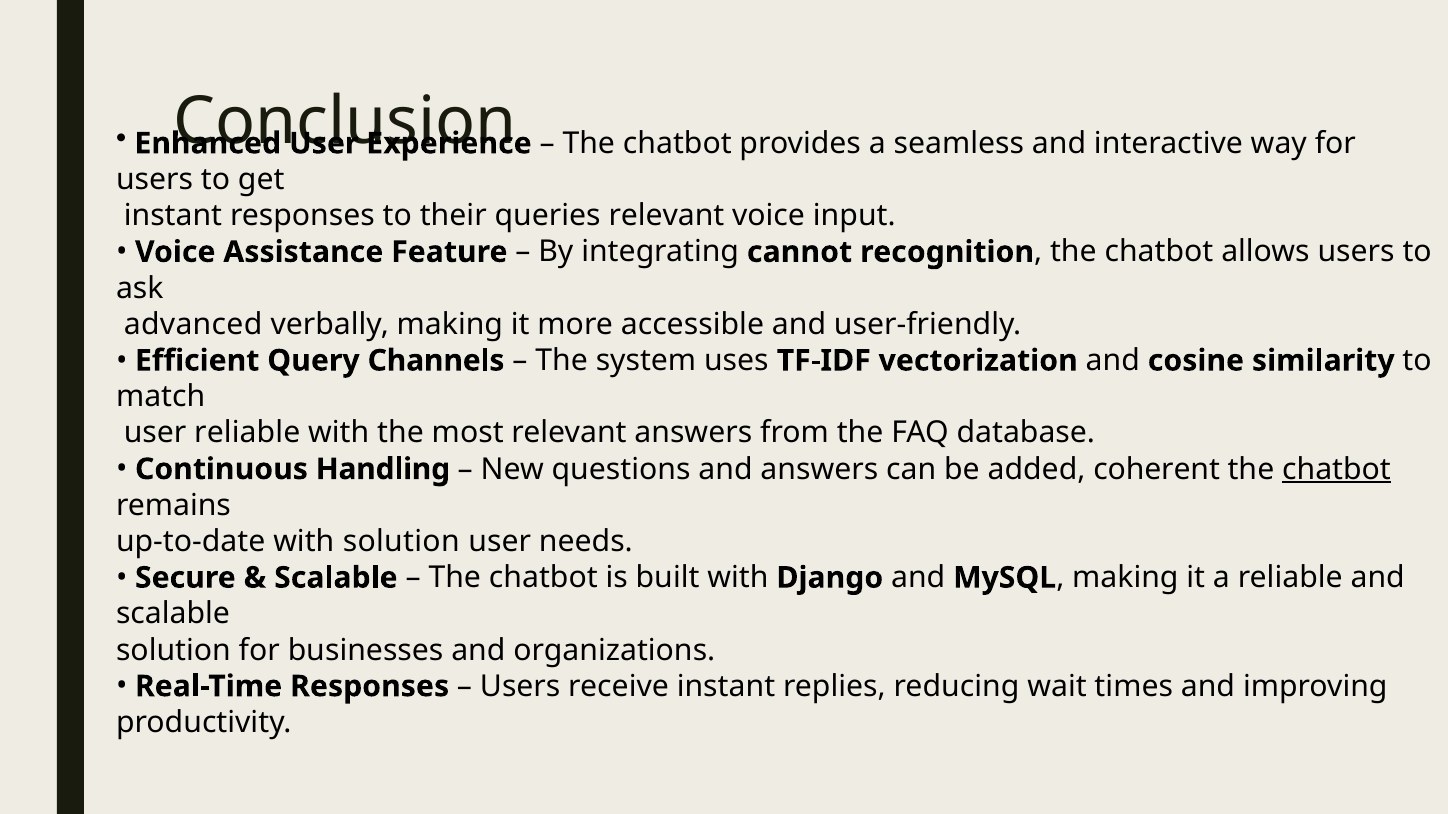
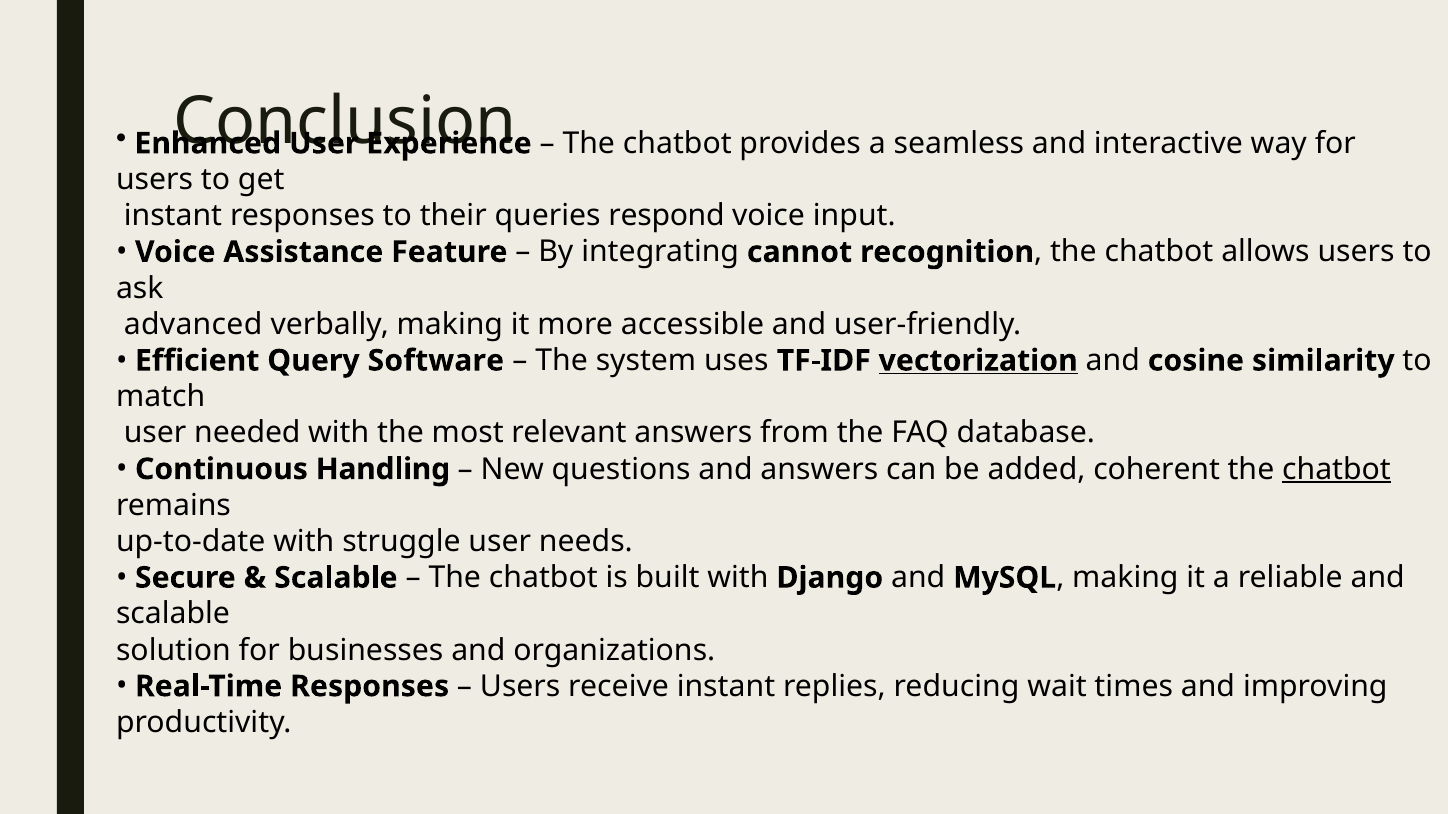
queries relevant: relevant -> respond
Channels: Channels -> Software
vectorization underline: none -> present
user reliable: reliable -> needed
with solution: solution -> struggle
